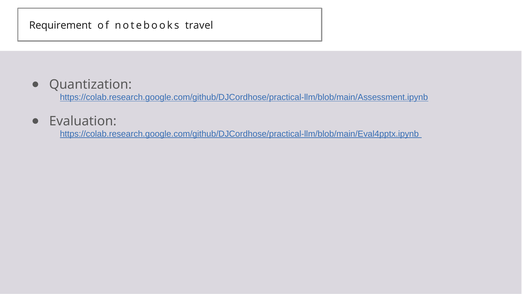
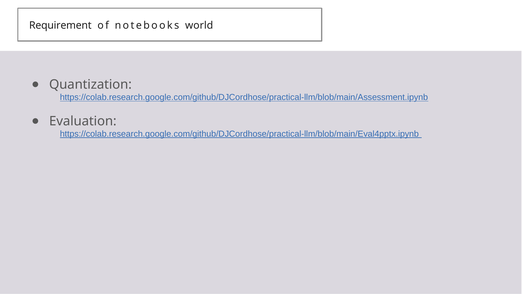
travel: travel -> world
